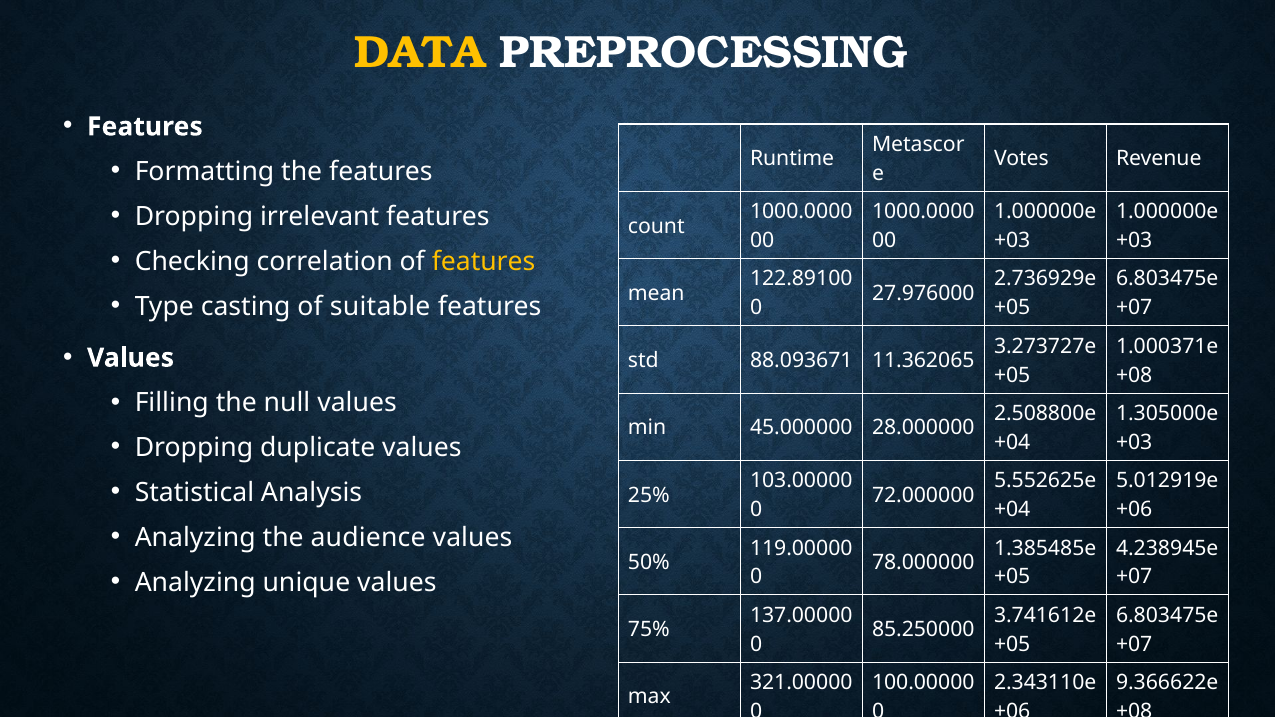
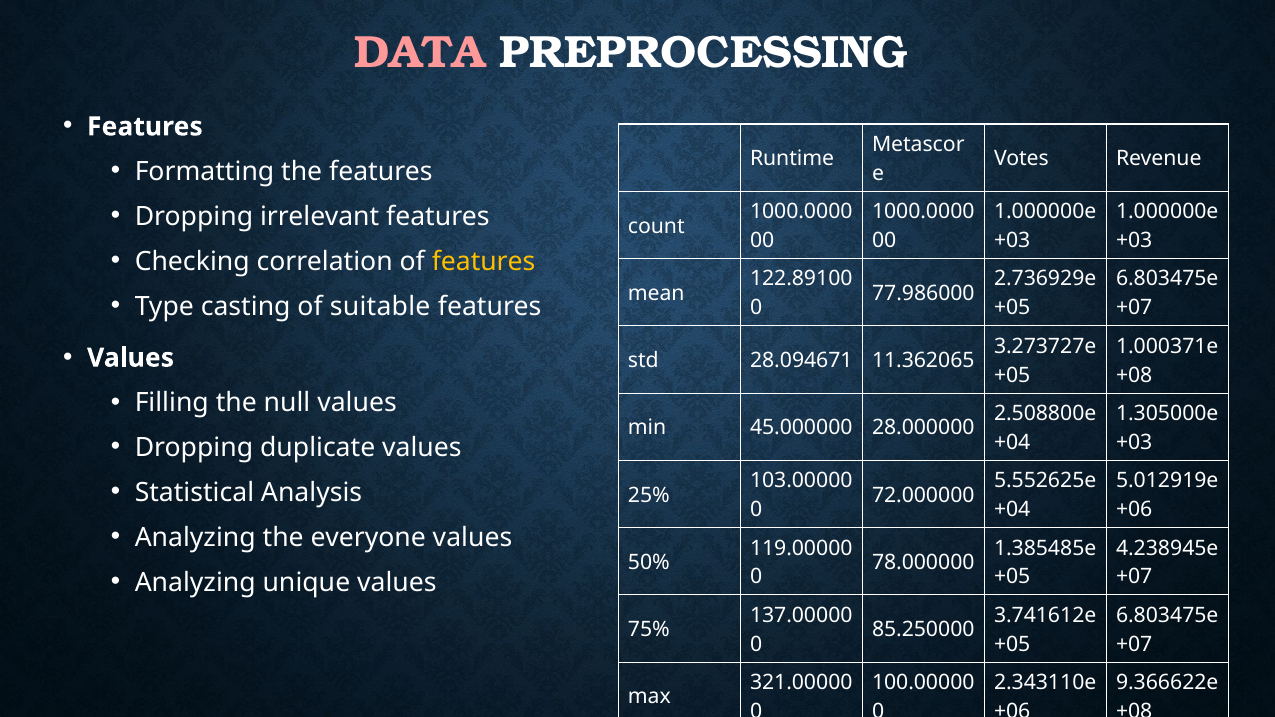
DATA colour: yellow -> pink
27.976000: 27.976000 -> 77.986000
88.093671: 88.093671 -> 28.094671
audience: audience -> everyone
